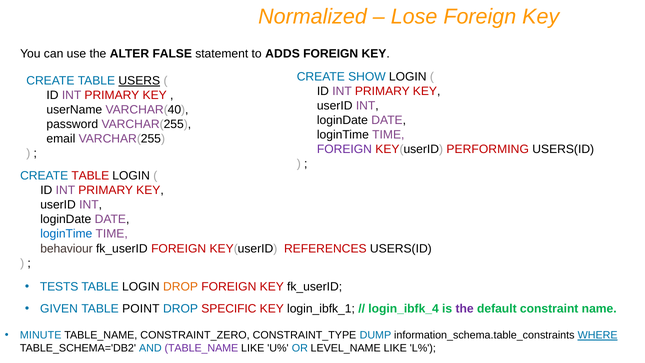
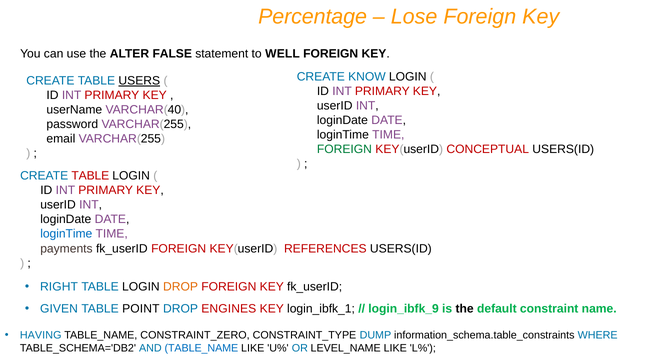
Normalized: Normalized -> Percentage
ADDS: ADDS -> WELL
SHOW: SHOW -> KNOW
FOREIGN at (344, 149) colour: purple -> green
PERFORMING: PERFORMING -> CONCEPTUAL
behaviour: behaviour -> payments
TESTS: TESTS -> RIGHT
SPECIFIC: SPECIFIC -> ENGINES
login_ibfk_4: login_ibfk_4 -> login_ibfk_9
the at (465, 309) colour: purple -> black
MINUTE: MINUTE -> HAVING
WHERE underline: present -> none
TABLE_NAME at (201, 348) colour: purple -> blue
